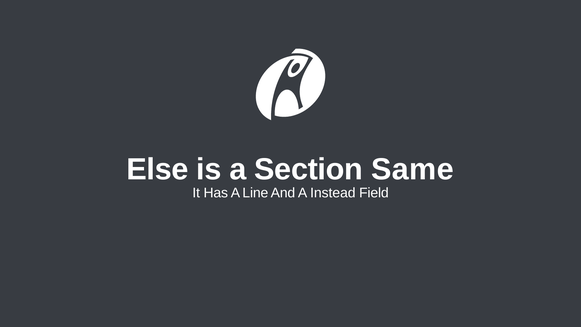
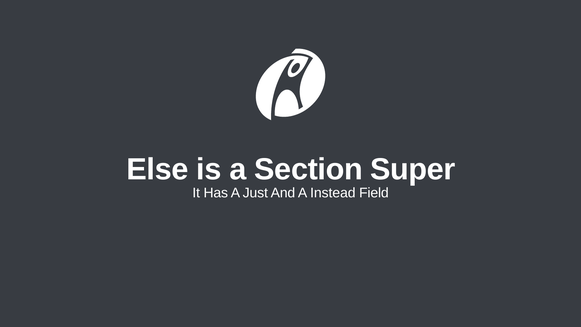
Same: Same -> Super
Line: Line -> Just
